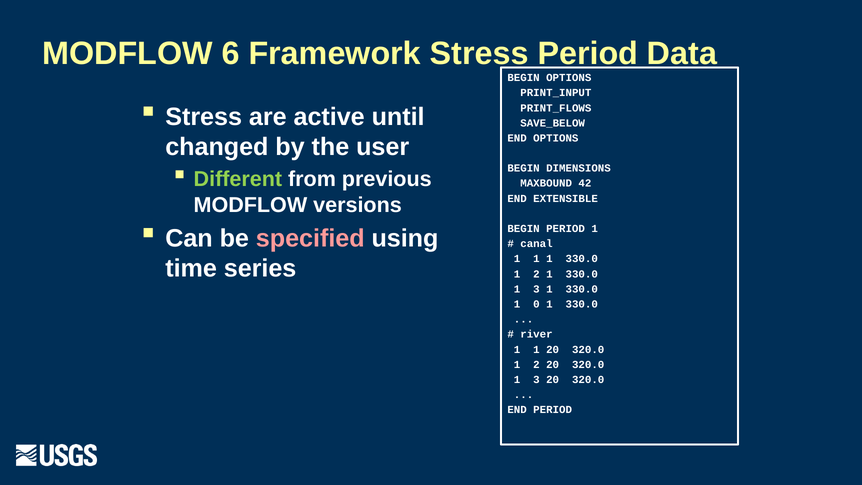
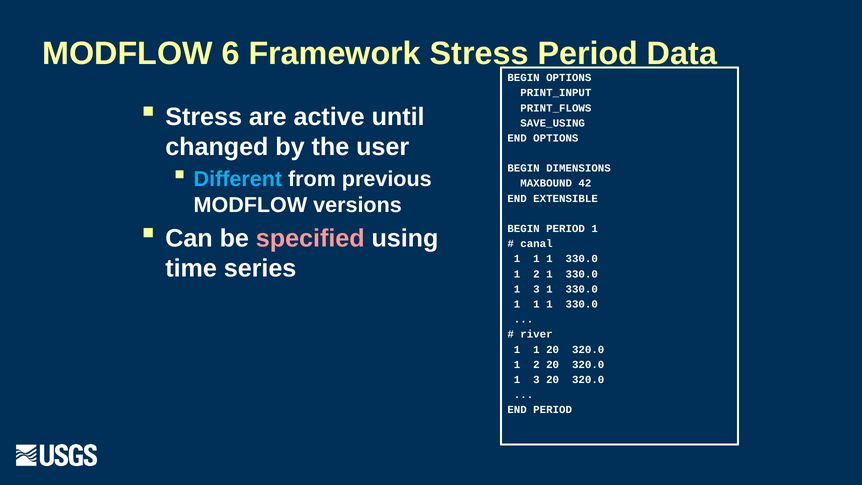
SAVE_BELOW: SAVE_BELOW -> SAVE_USING
Different colour: light green -> light blue
0 at (536, 304): 0 -> 1
